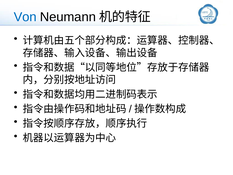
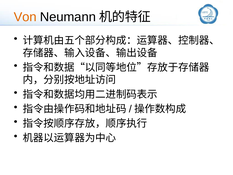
Von colour: blue -> orange
